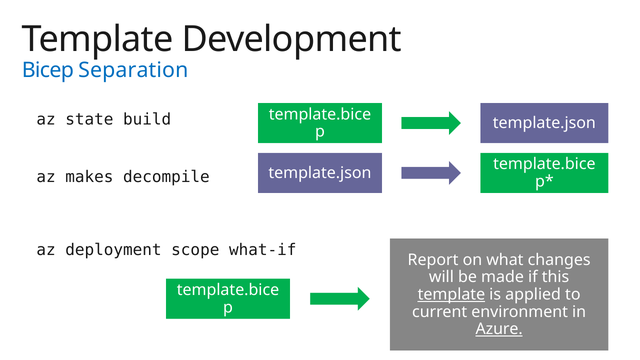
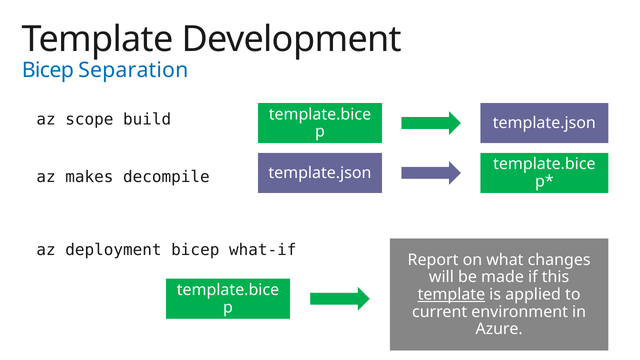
state: state -> scope
deployment scope: scope -> bicep
Azure underline: present -> none
